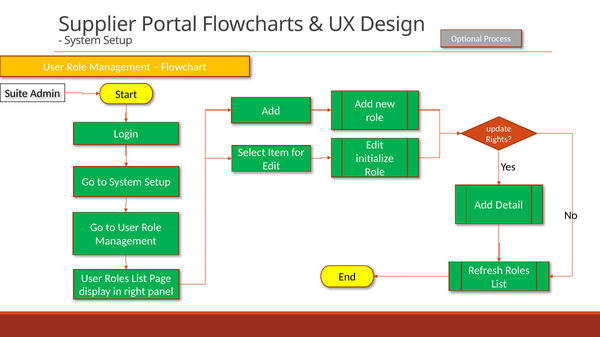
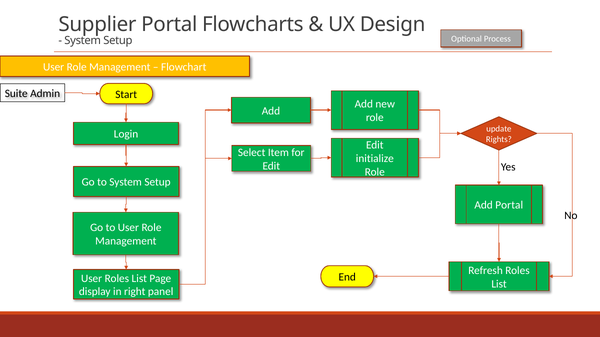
Add Detail: Detail -> Portal
